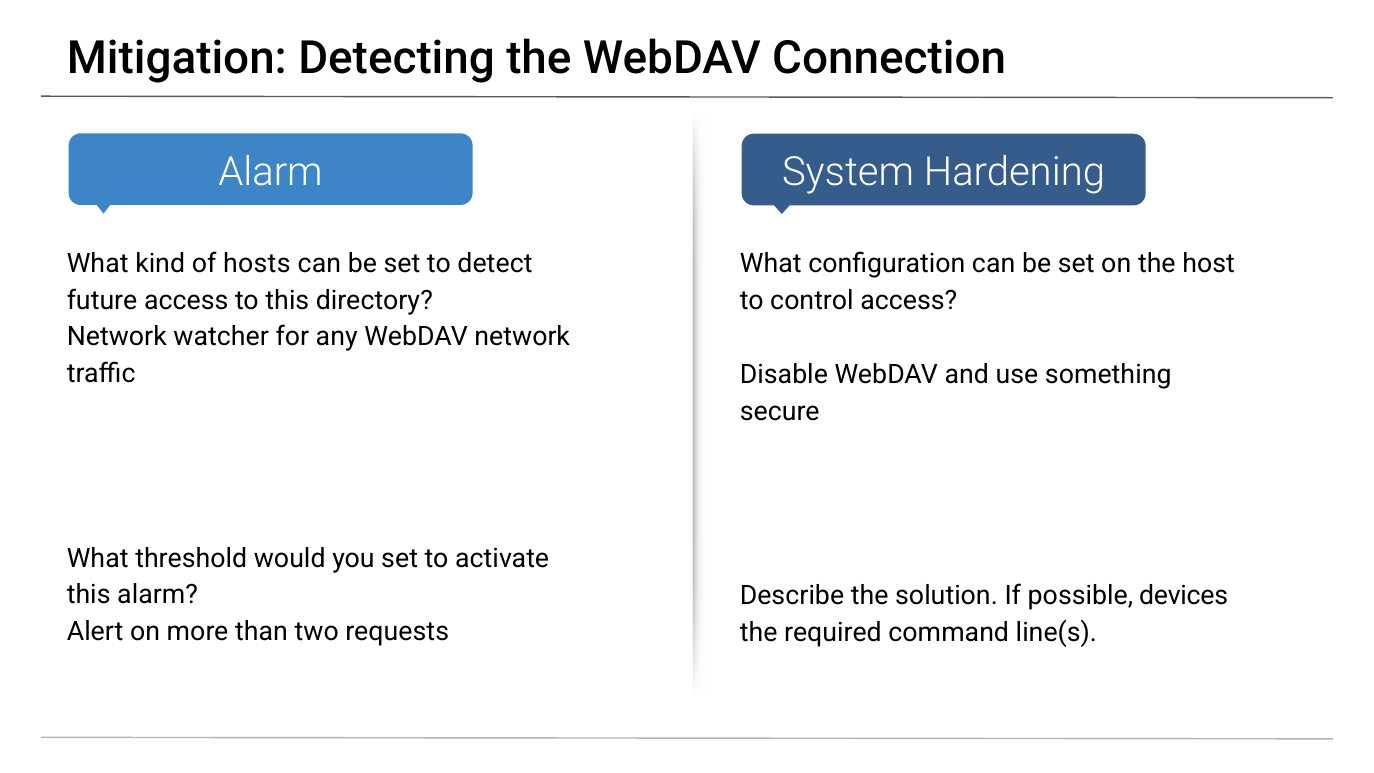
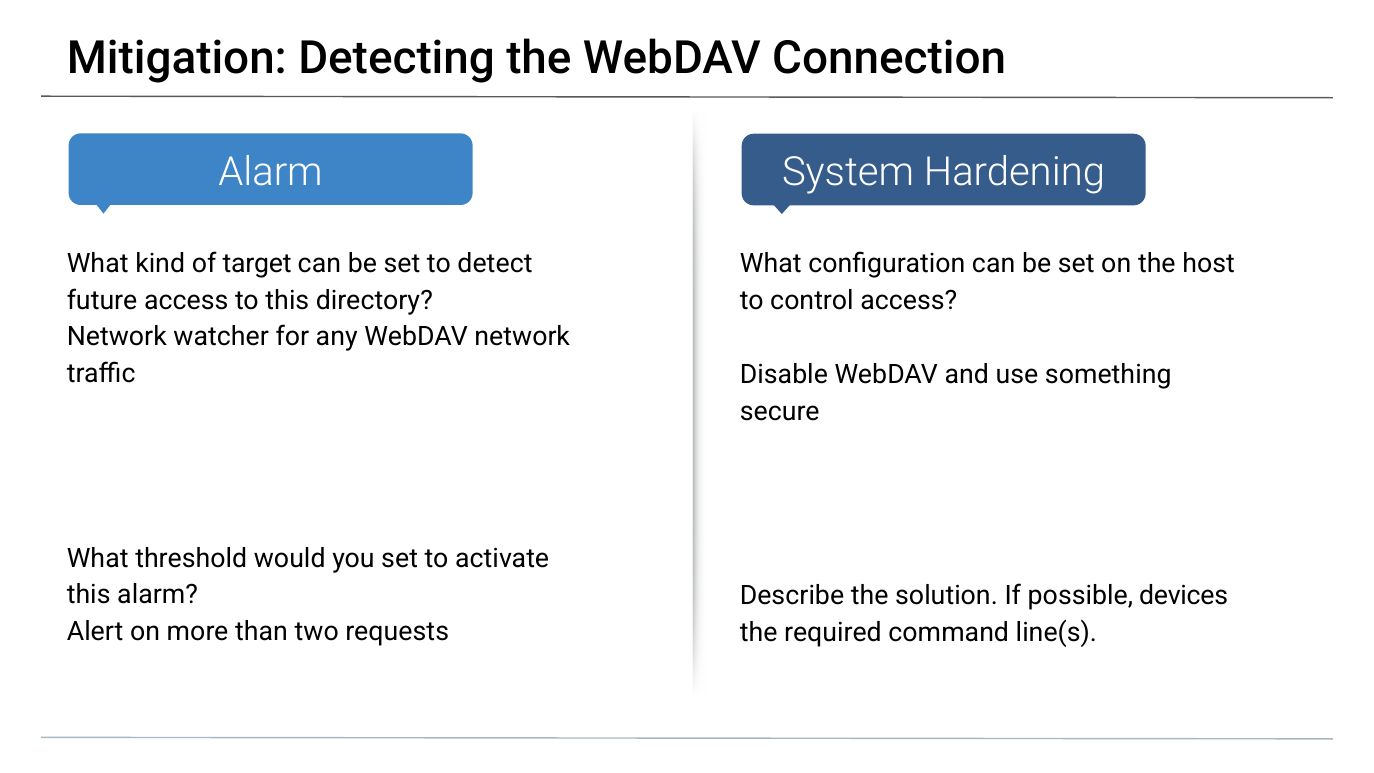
hosts: hosts -> target
